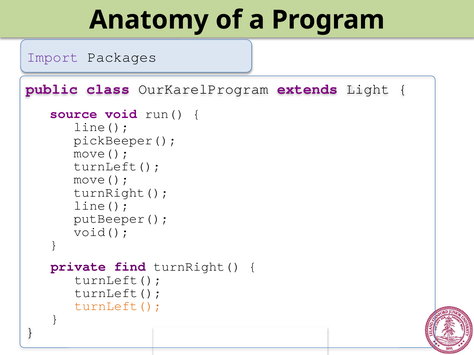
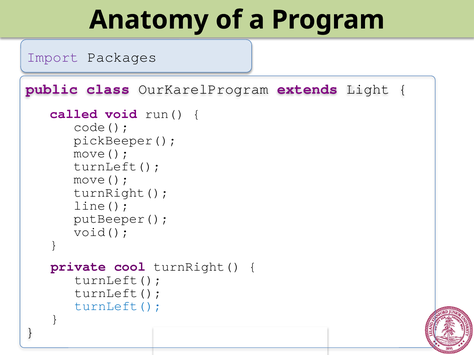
source: source -> called
line( at (101, 127): line( -> code(
find: find -> cool
turnLeft( at (118, 306) colour: orange -> blue
